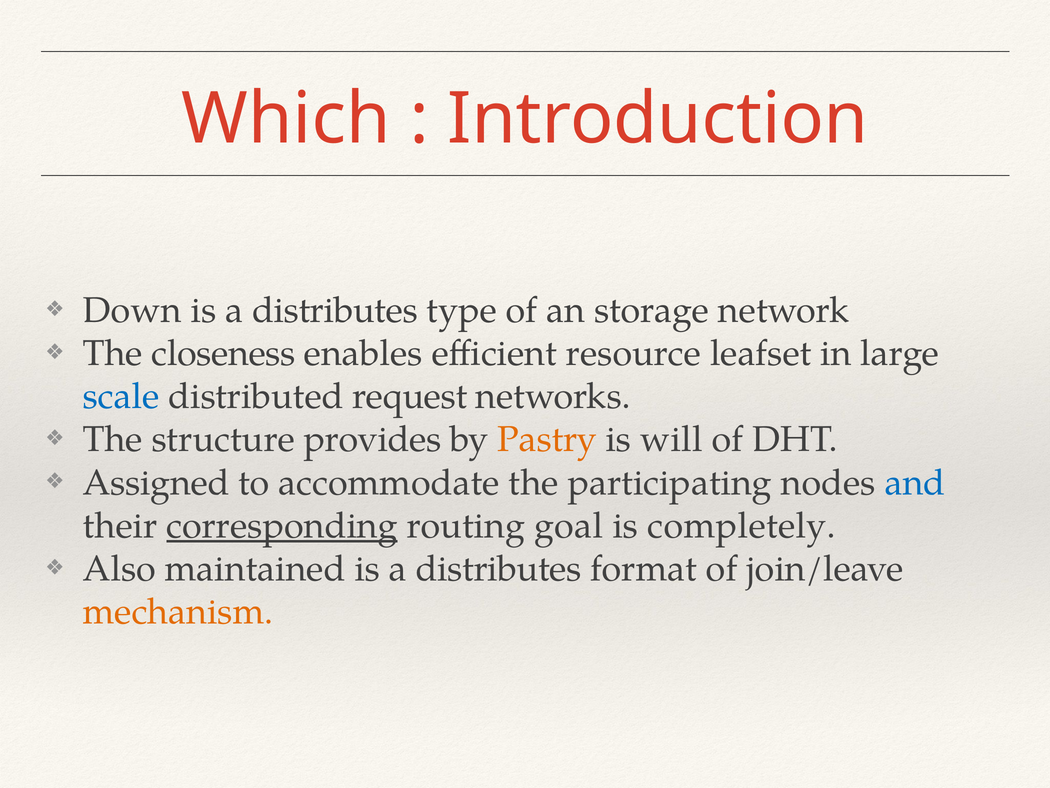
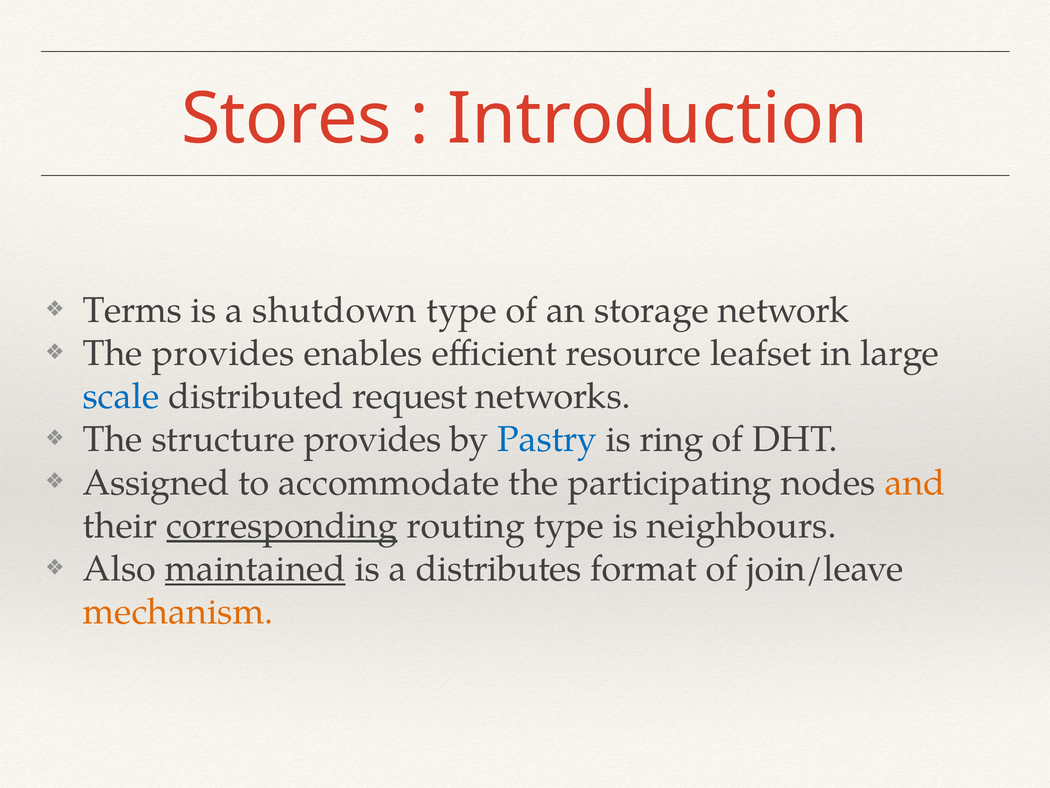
Which: Which -> Stores
Down: Down -> Terms
distributes at (335, 310): distributes -> shutdown
The closeness: closeness -> provides
Pastry colour: orange -> blue
will: will -> ring
and colour: blue -> orange
routing goal: goal -> type
completely: completely -> neighbours
maintained underline: none -> present
